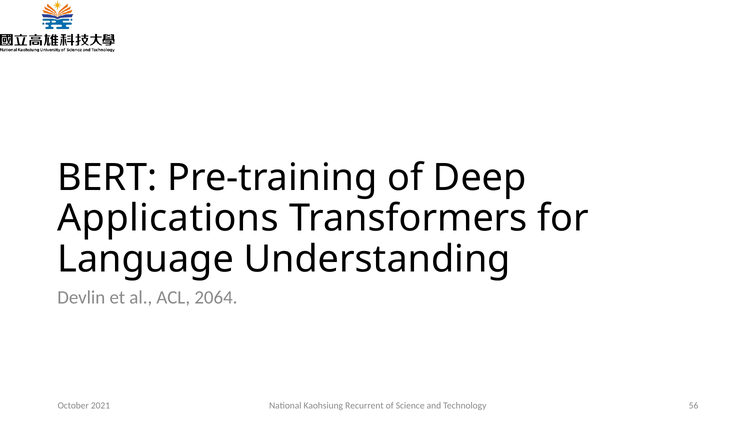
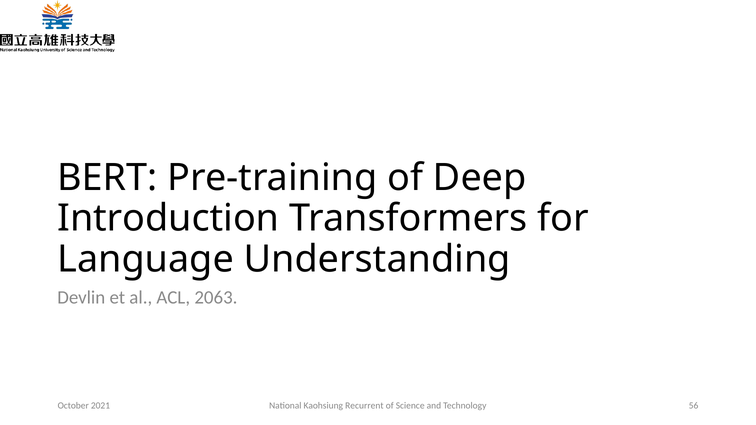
Applications: Applications -> Introduction
2064: 2064 -> 2063
